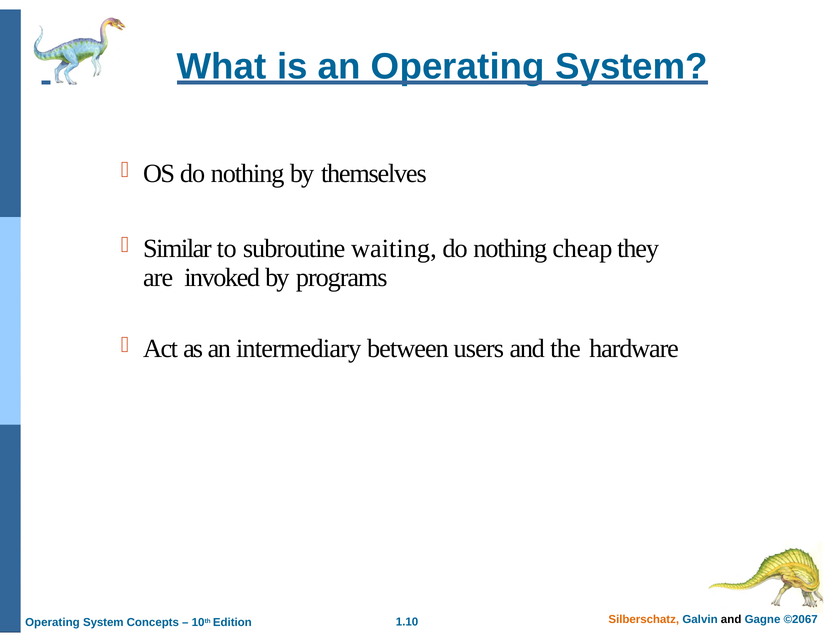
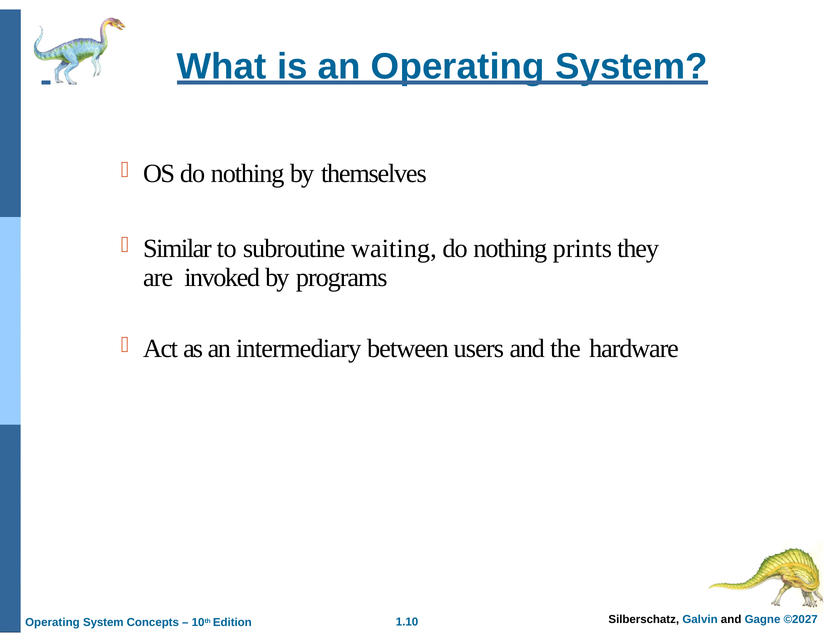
cheap: cheap -> prints
Silberschatz colour: orange -> black
©2067: ©2067 -> ©2027
